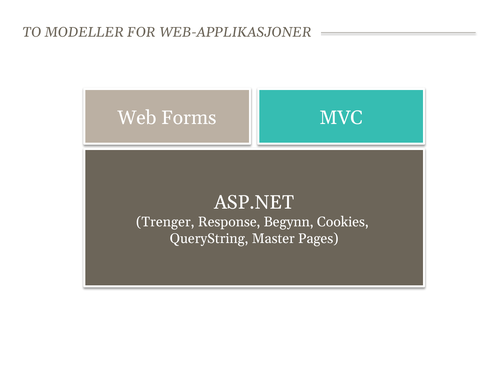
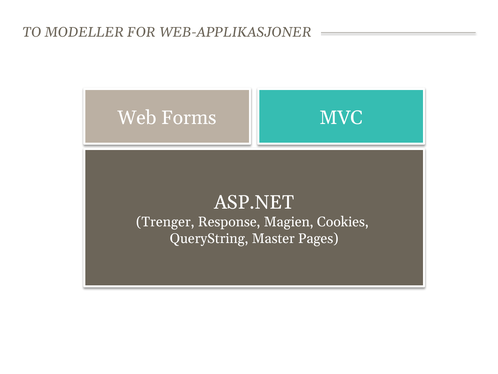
Begynn: Begynn -> Magien
